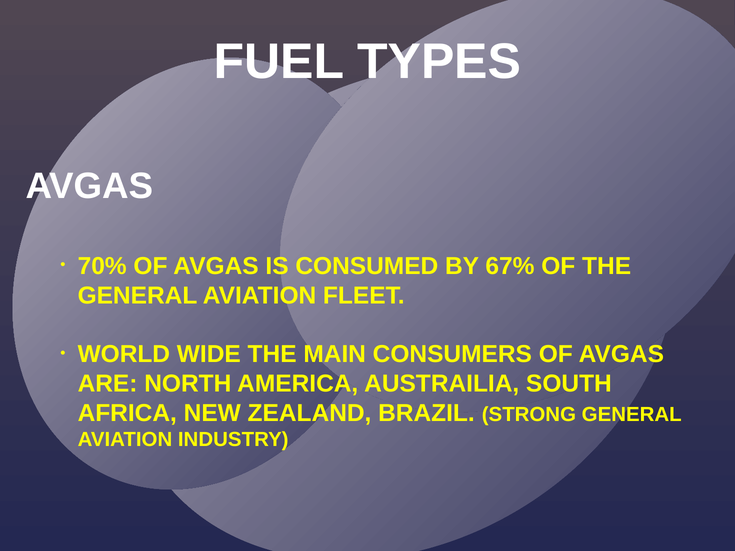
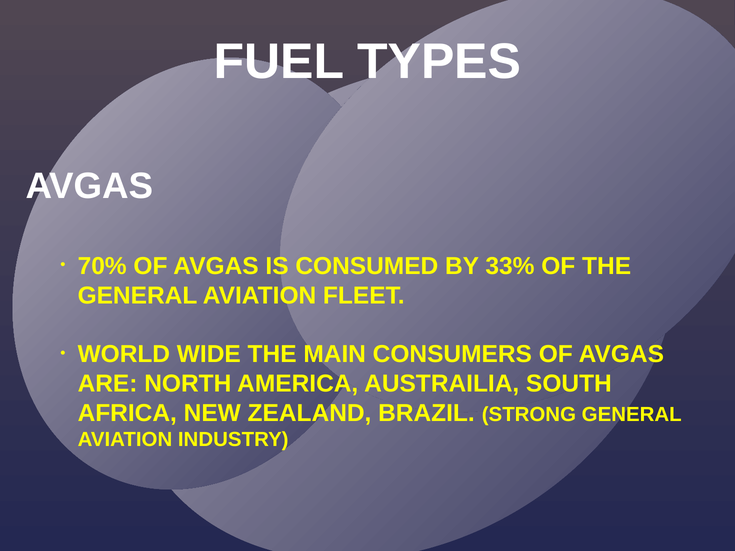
67%: 67% -> 33%
